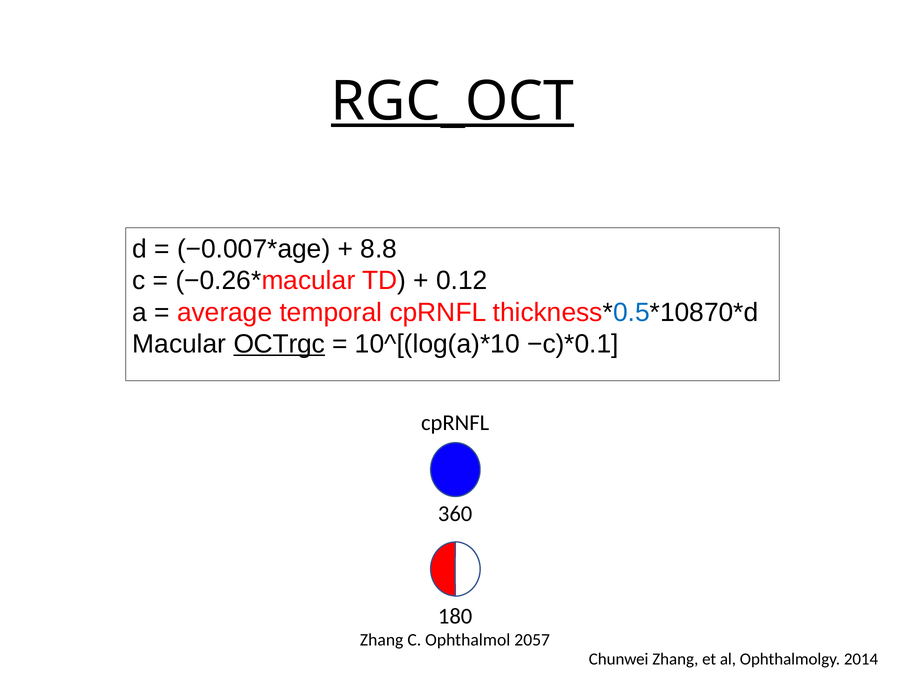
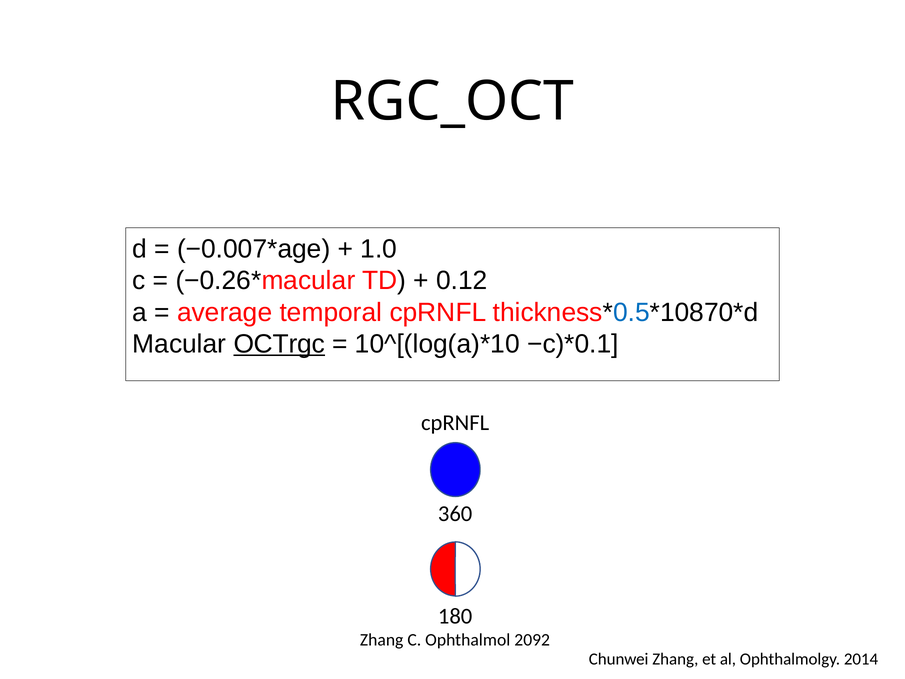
RGC_OCT underline: present -> none
8.8: 8.8 -> 1.0
2057: 2057 -> 2092
